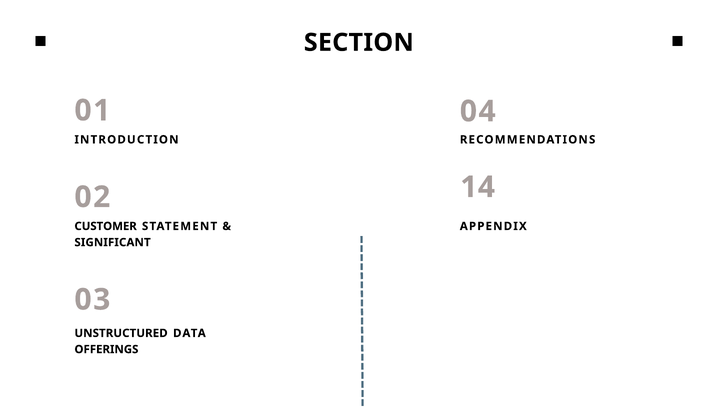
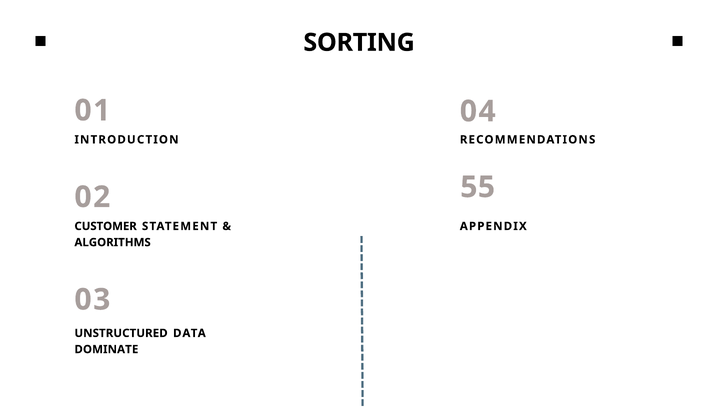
SECTION: SECTION -> SORTING
14: 14 -> 55
SIGNIFICANT: SIGNIFICANT -> ALGORITHMS
OFFERINGS: OFFERINGS -> DOMINATE
